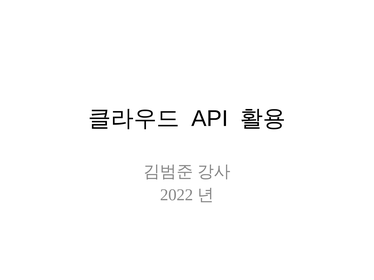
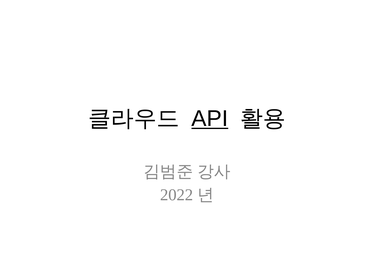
API underline: none -> present
